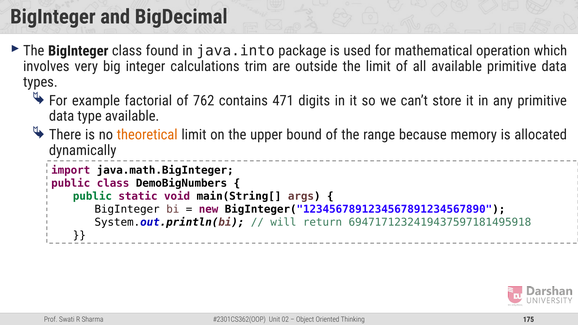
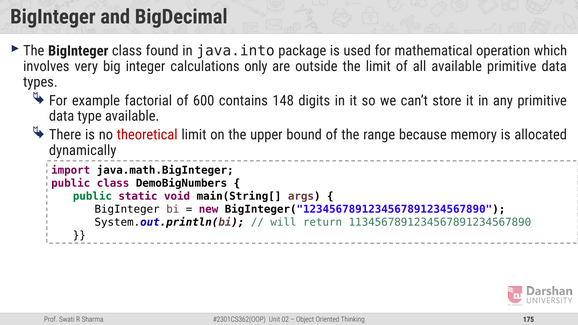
trim: trim -> only
762: 762 -> 600
471: 471 -> 148
theoretical colour: orange -> red
6947171232419437597181495918: 6947171232419437597181495918 -> 1134567891234567891234567890
